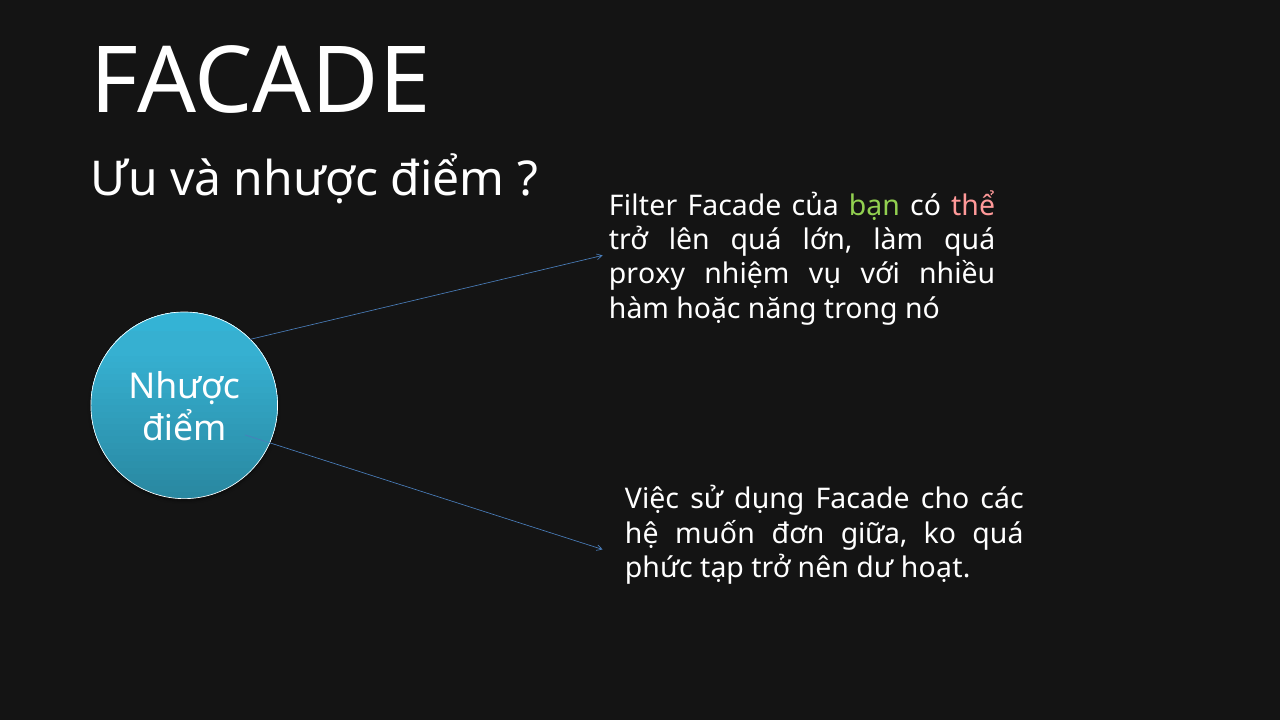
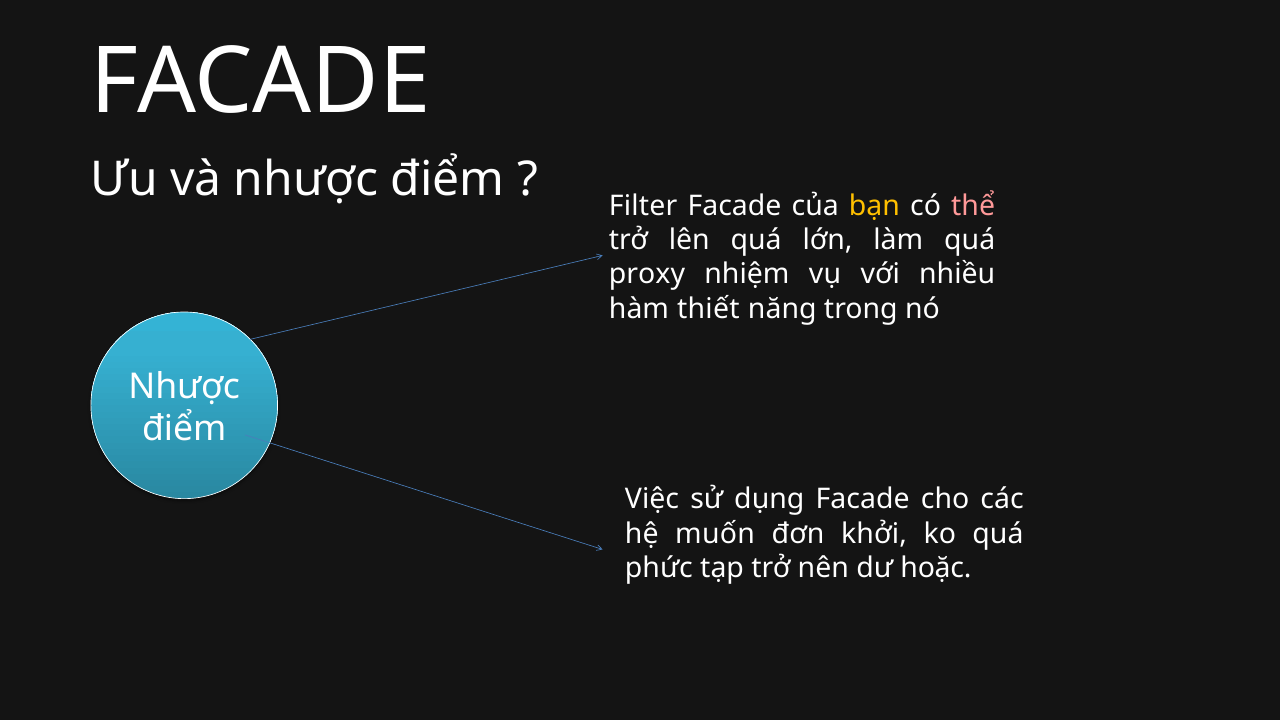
bạn colour: light green -> yellow
hoặc: hoặc -> thiết
giữa: giữa -> khởi
hoạt: hoạt -> hoặc
